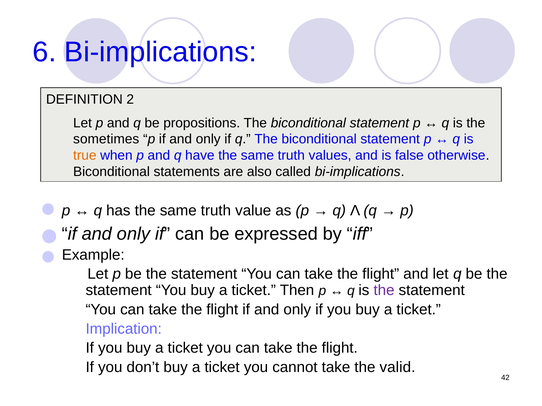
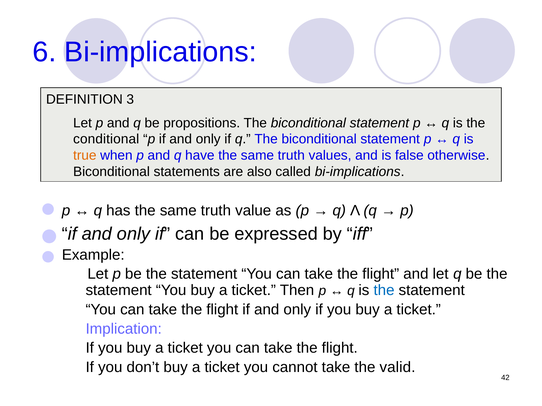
2: 2 -> 3
sometimes: sometimes -> conditional
the at (384, 291) colour: purple -> blue
